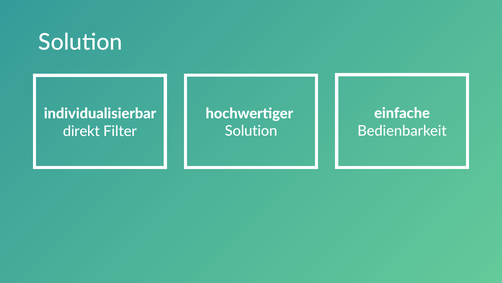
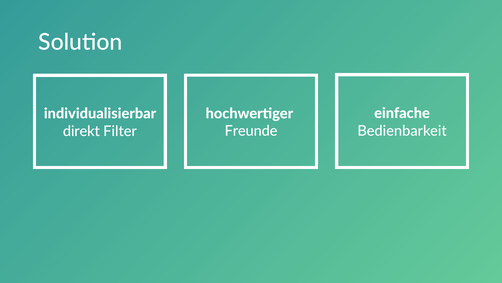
Solution at (251, 131): Solution -> Freunde
